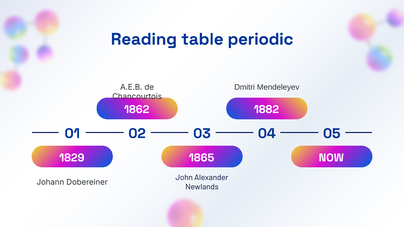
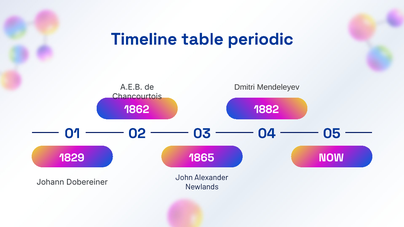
Reading: Reading -> Timeline
